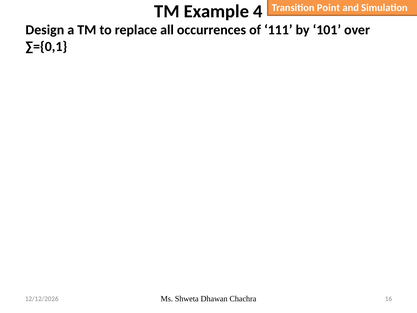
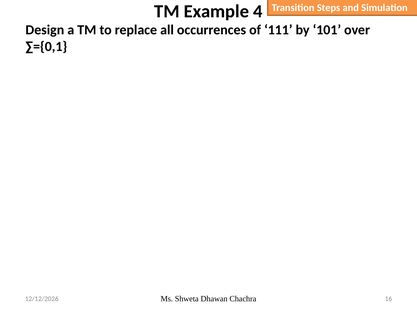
Point: Point -> Steps
